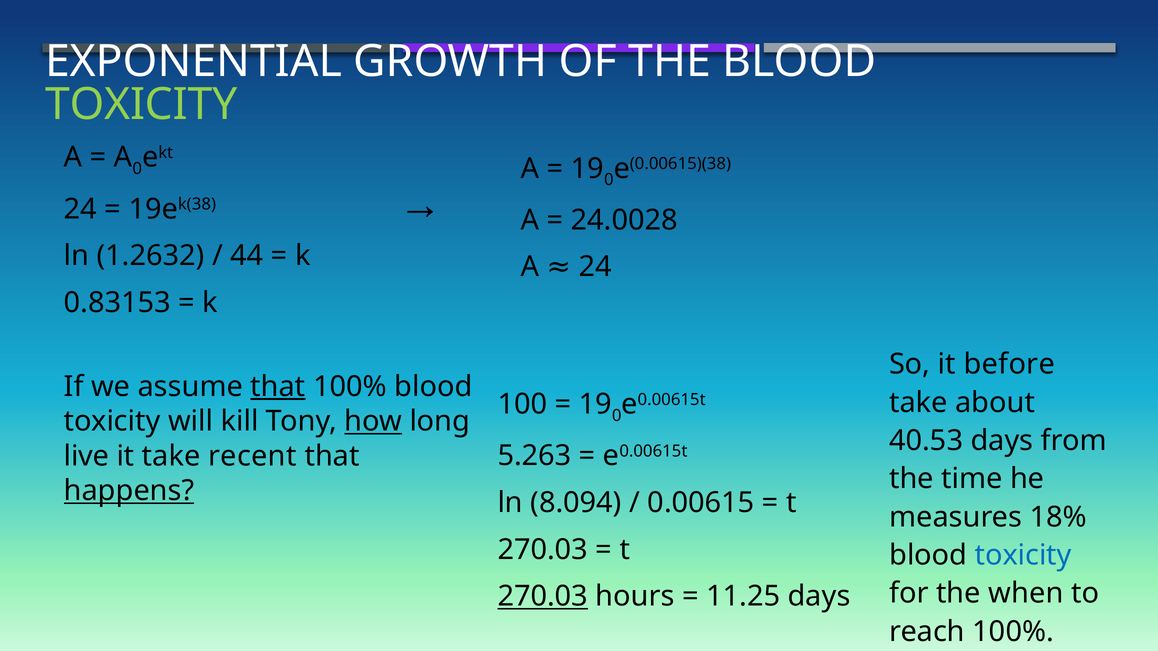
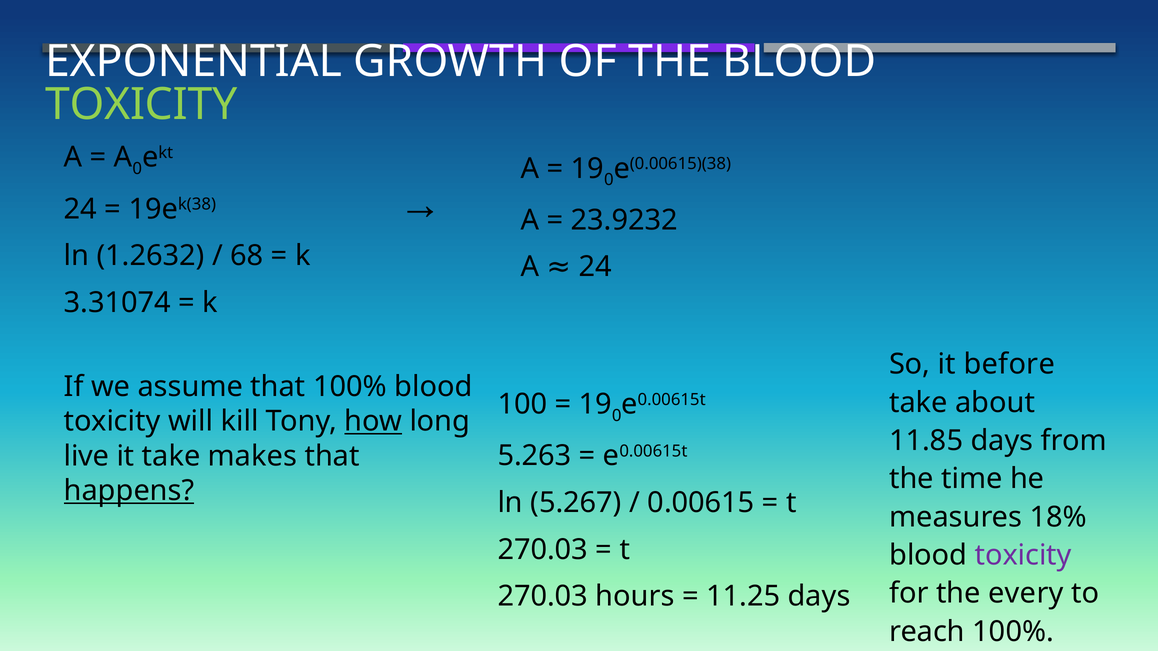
24.0028: 24.0028 -> 23.9232
44: 44 -> 68
0.83153: 0.83153 -> 3.31074
that at (278, 387) underline: present -> none
40.53: 40.53 -> 11.85
recent: recent -> makes
8.094: 8.094 -> 5.267
toxicity at (1023, 556) colour: blue -> purple
when: when -> every
270.03 at (543, 597) underline: present -> none
